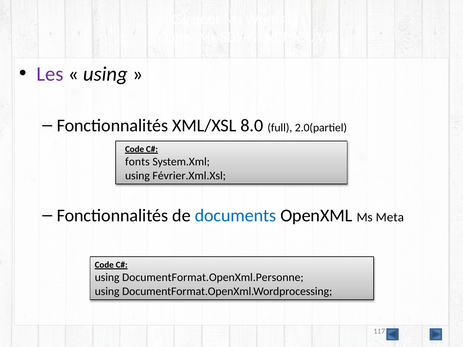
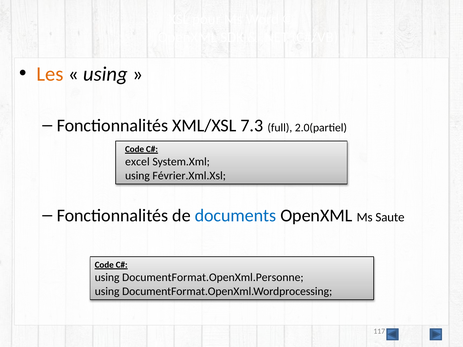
Les colour: purple -> orange
8.0: 8.0 -> 7.3
fonts: fonts -> excel
Meta: Meta -> Saute
